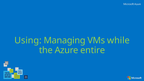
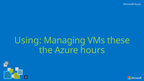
while: while -> these
entire: entire -> hours
